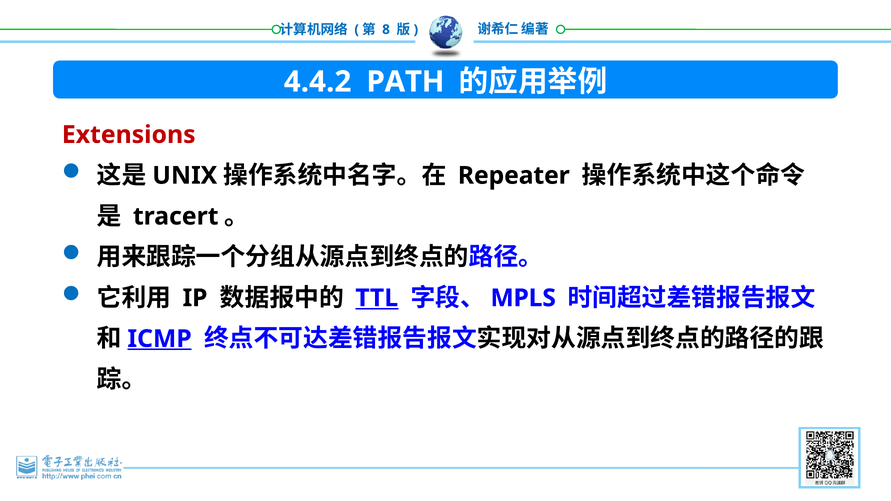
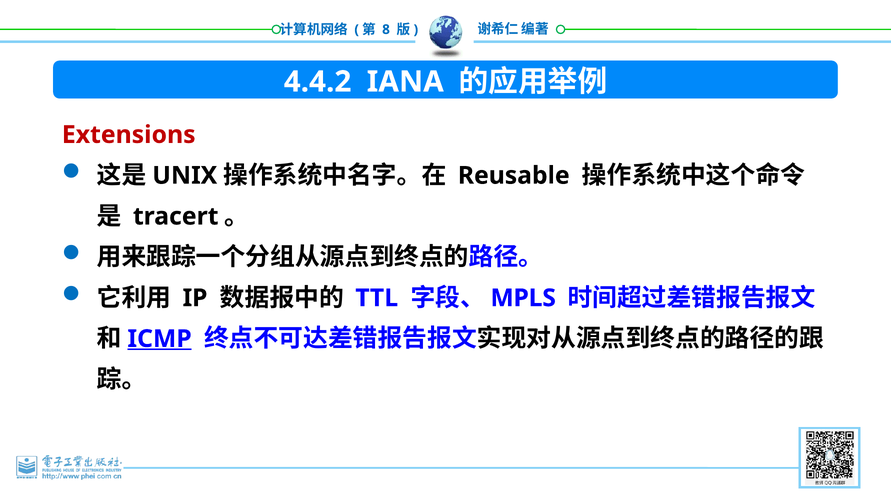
PATH: PATH -> IANA
Repeater: Repeater -> Reusable
TTL underline: present -> none
